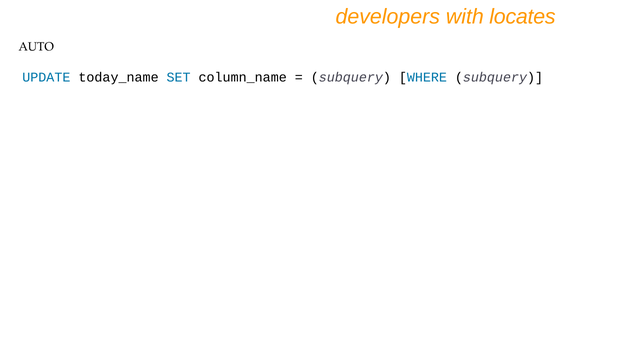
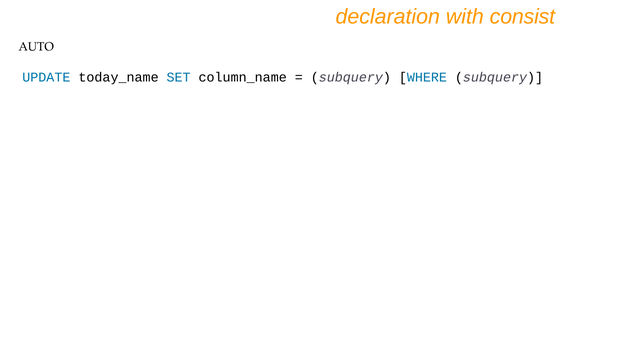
developers: developers -> declaration
locates: locates -> consist
